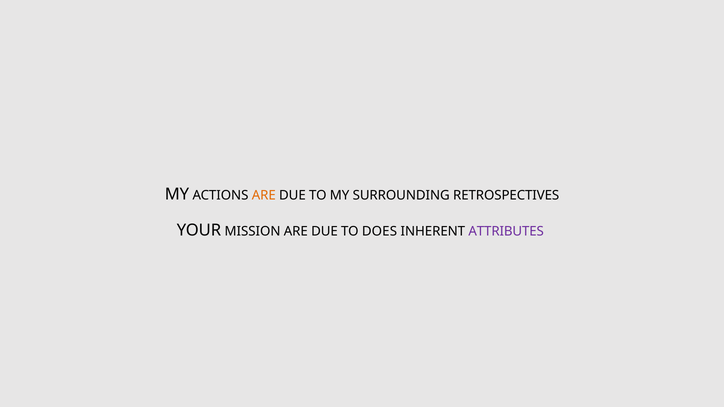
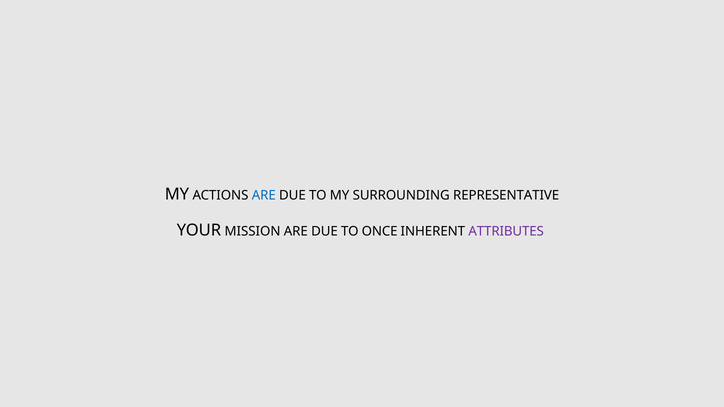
ARE at (264, 196) colour: orange -> blue
RETROSPECTIVES: RETROSPECTIVES -> REPRESENTATIVE
DOES: DOES -> ONCE
